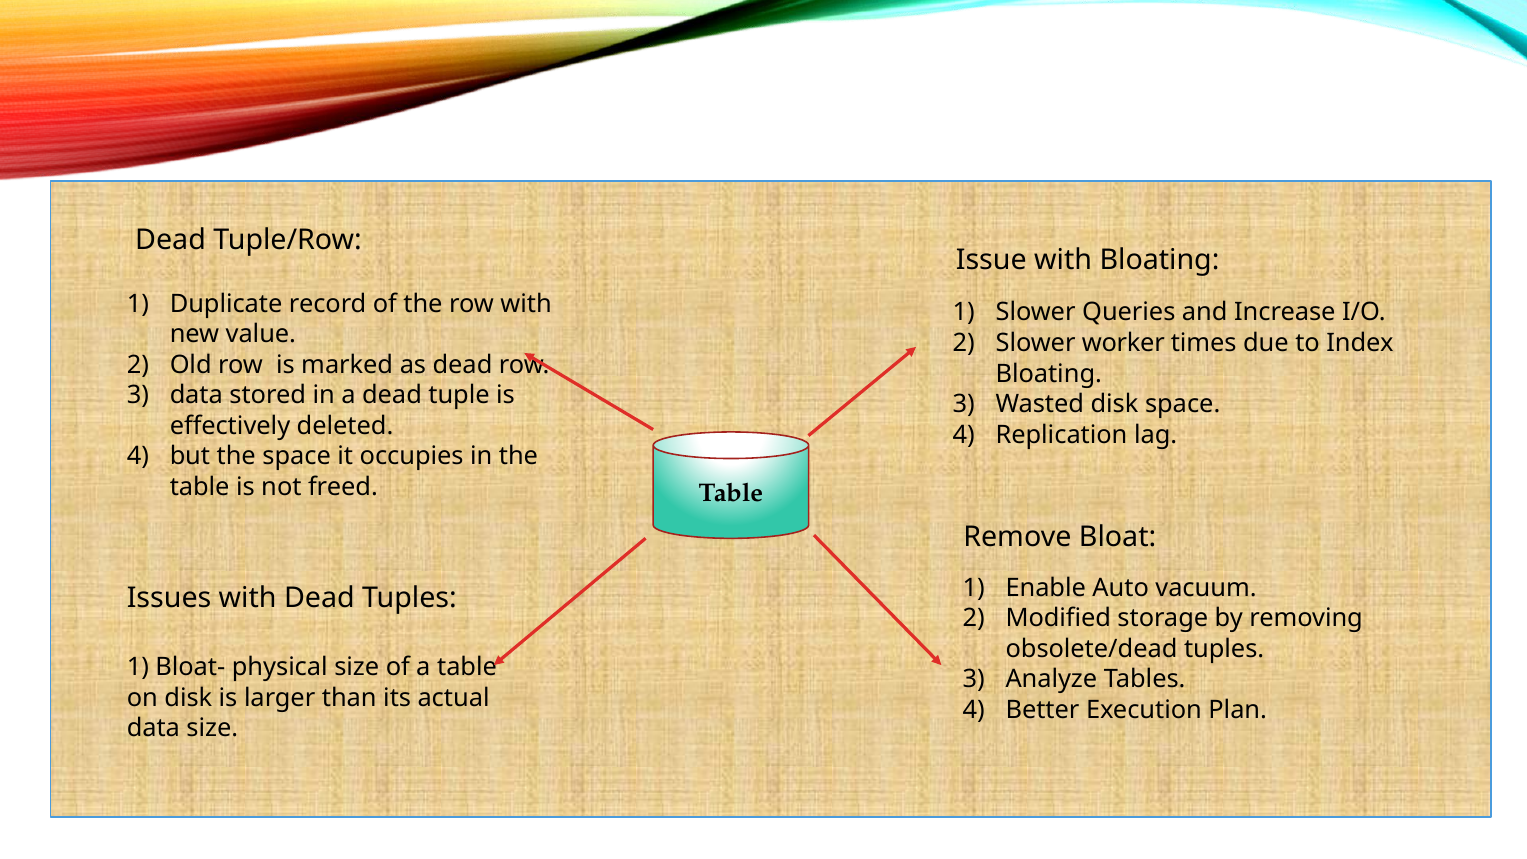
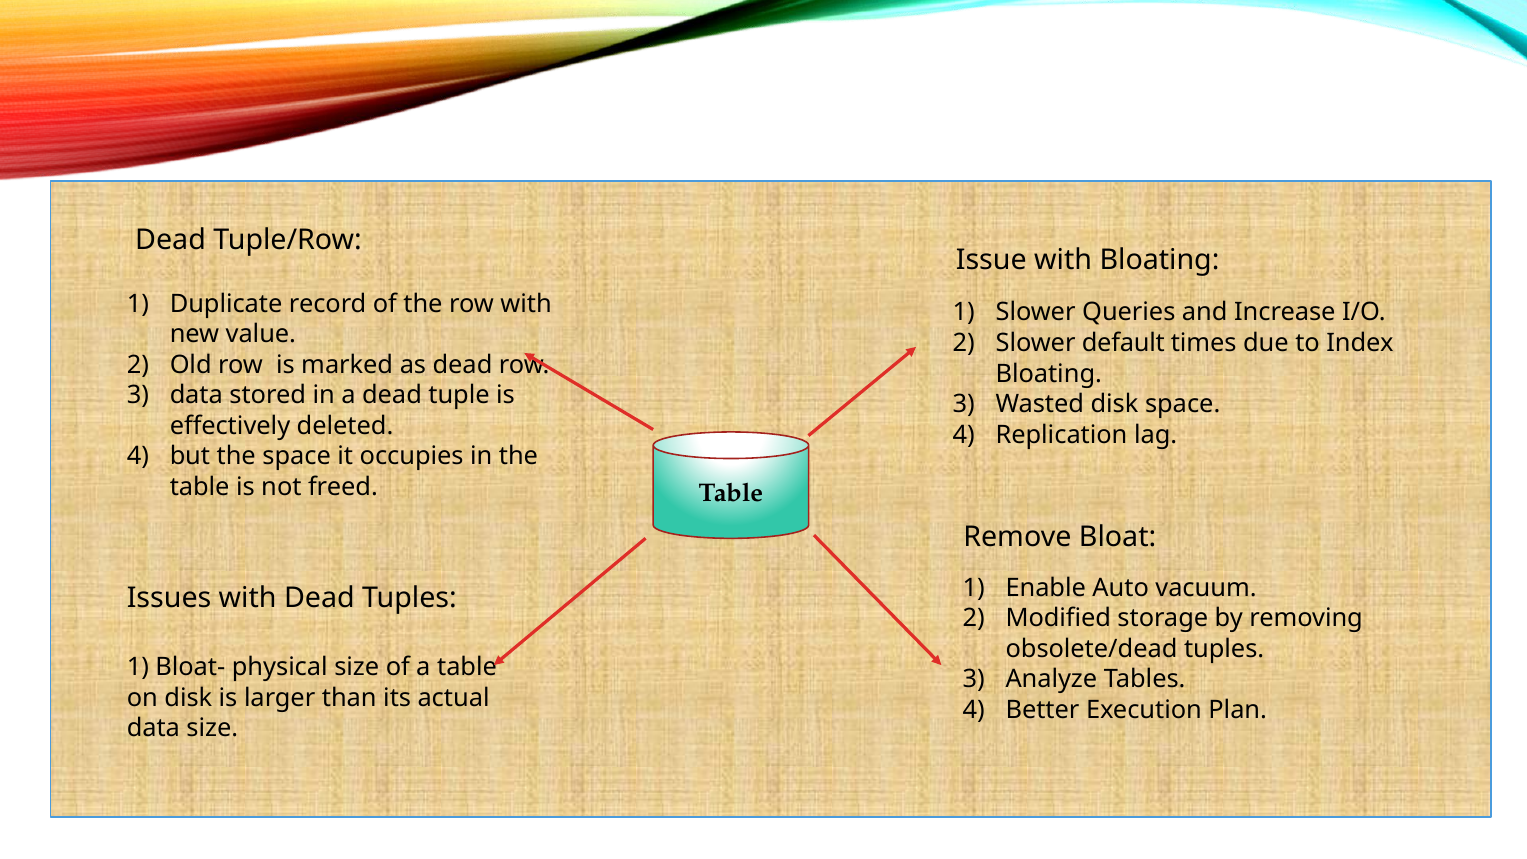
worker: worker -> default
